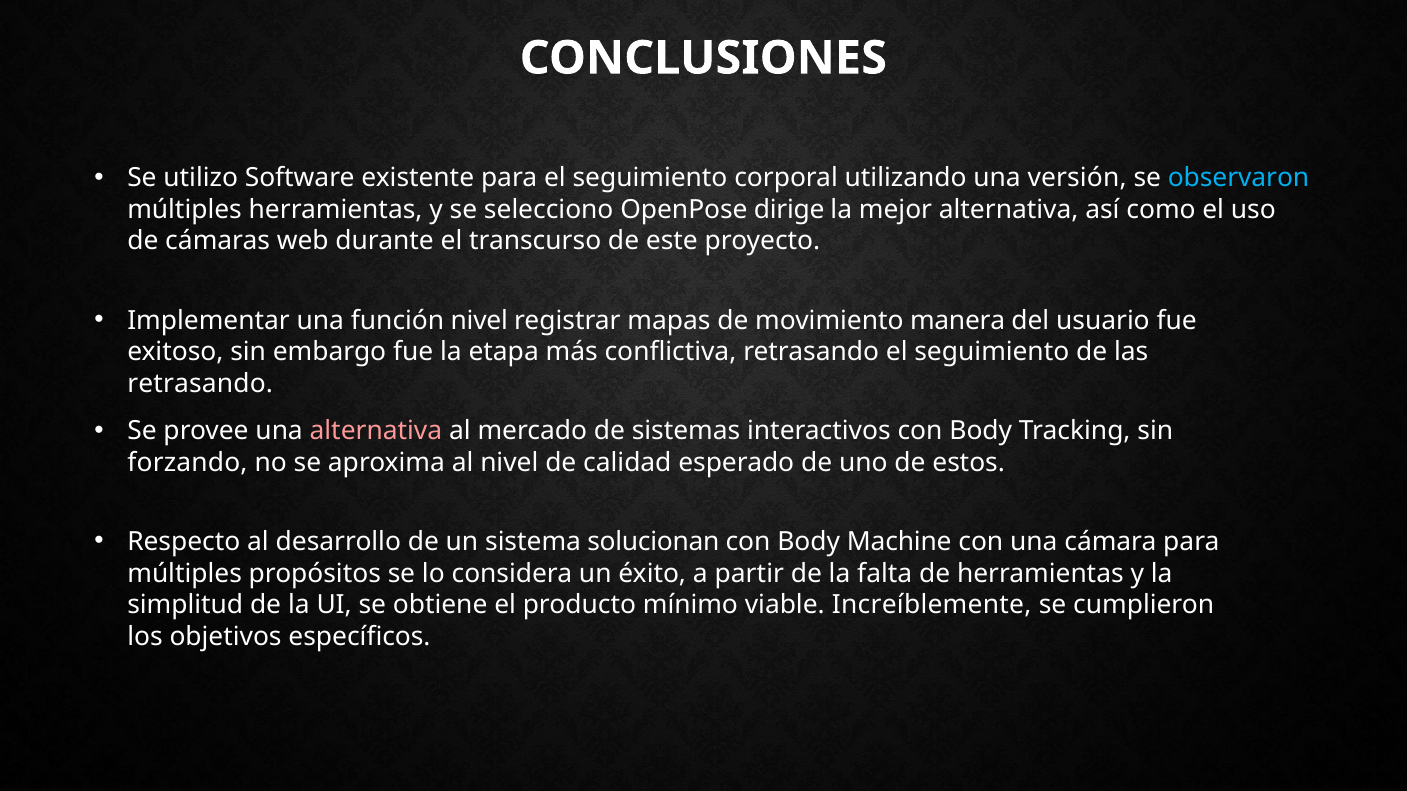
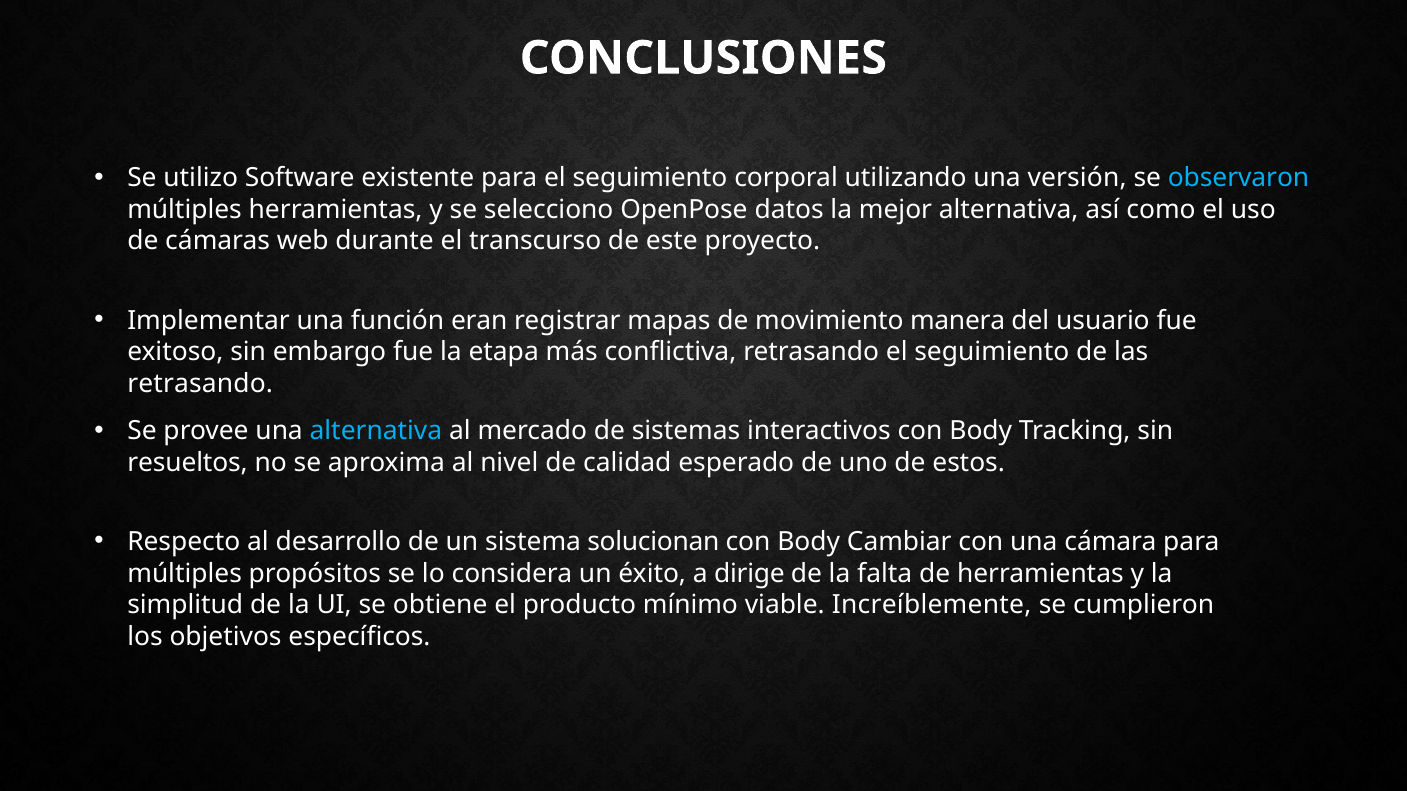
dirige: dirige -> datos
función nivel: nivel -> eran
alternativa at (376, 431) colour: pink -> light blue
forzando: forzando -> resueltos
Machine: Machine -> Cambiar
partir: partir -> dirige
